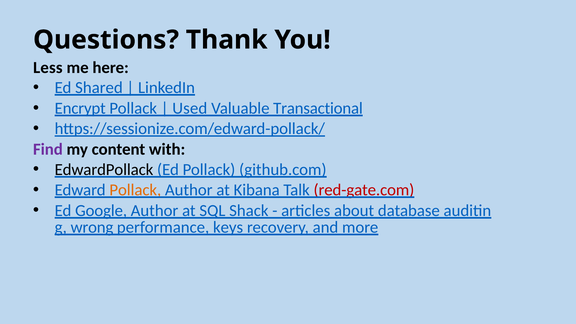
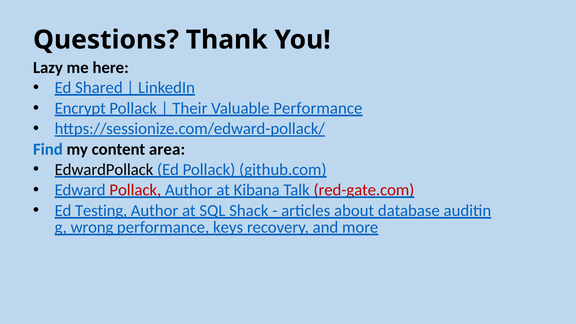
Less: Less -> Lazy
Used: Used -> Their
Valuable Transactional: Transactional -> Performance
Find colour: purple -> blue
with: with -> area
Pollack at (135, 190) colour: orange -> red
Google: Google -> Testing
